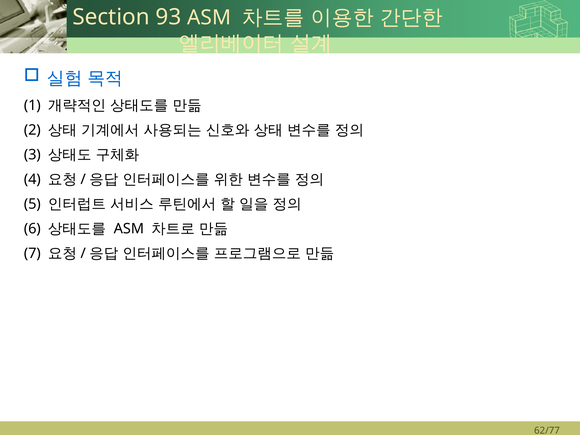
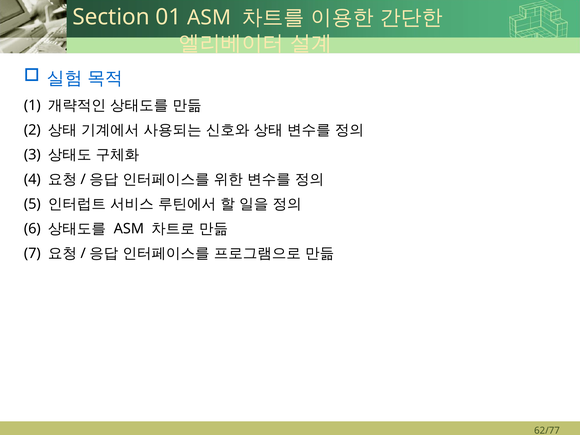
93: 93 -> 01
